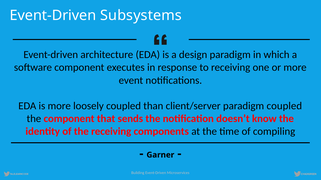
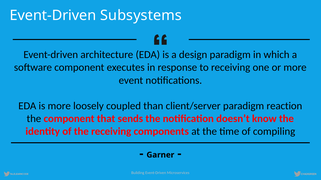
paradigm coupled: coupled -> reaction
